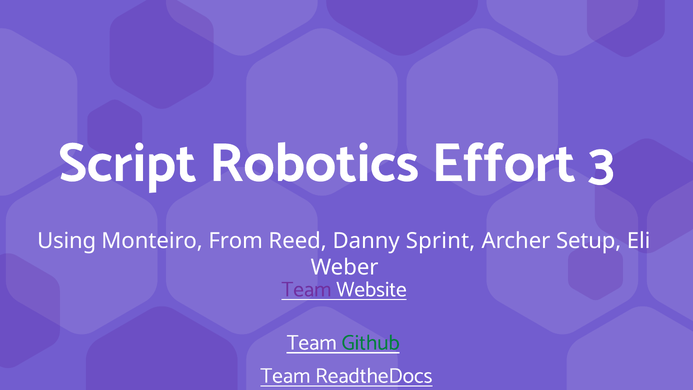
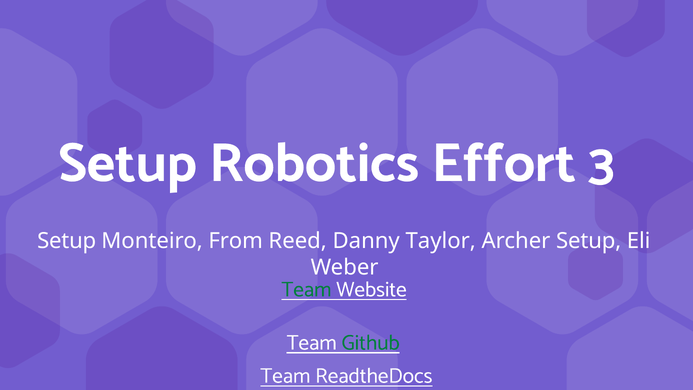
Script at (127, 163): Script -> Setup
Using at (67, 241): Using -> Setup
Sprint: Sprint -> Taylor
Team at (306, 289) colour: purple -> green
